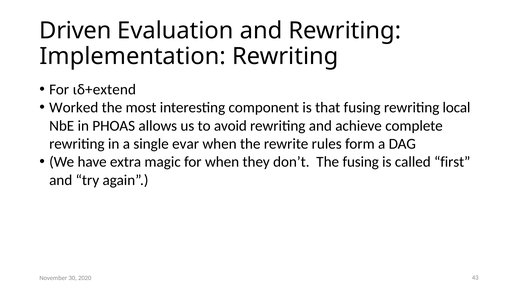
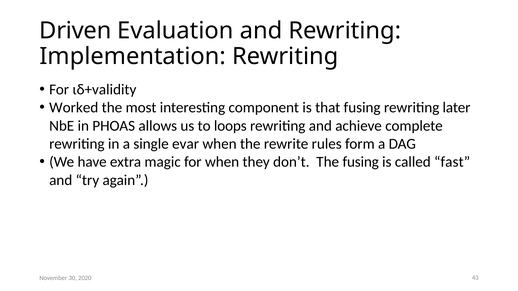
ιδ+extend: ιδ+extend -> ιδ+validity
local: local -> later
avoid: avoid -> loops
first: first -> fast
